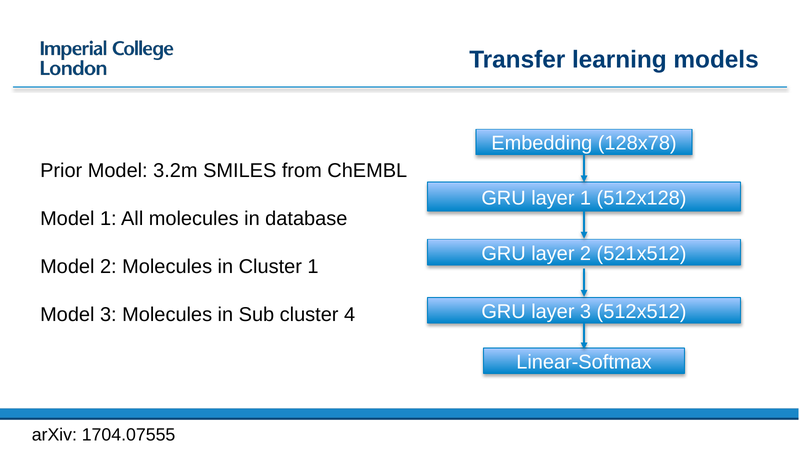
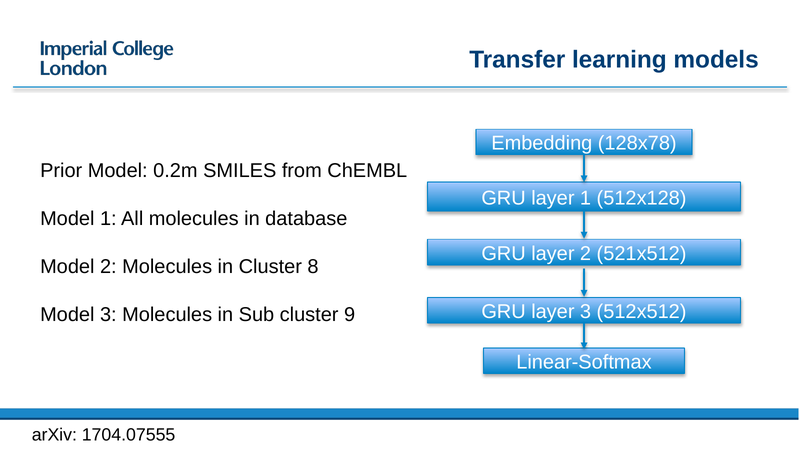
3.2m: 3.2m -> 0.2m
Cluster 1: 1 -> 8
4: 4 -> 9
